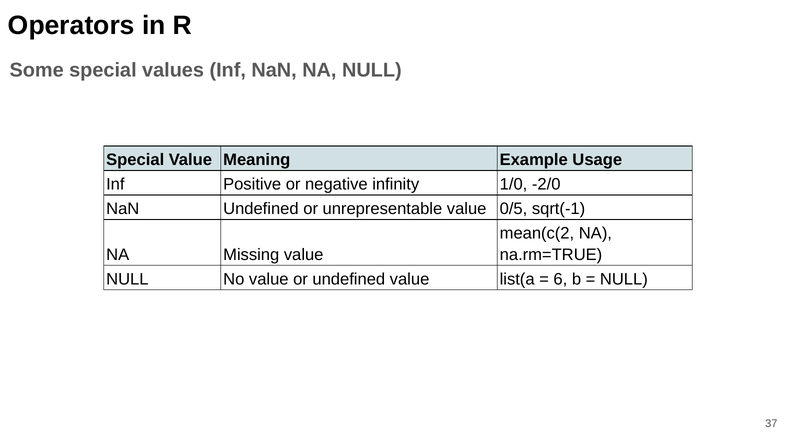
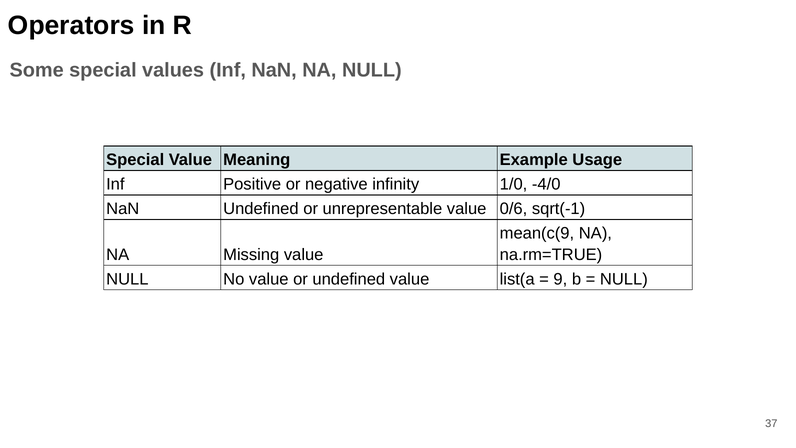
-2/0: -2/0 -> -4/0
0/5: 0/5 -> 0/6
mean(c(2: mean(c(2 -> mean(c(9
6: 6 -> 9
